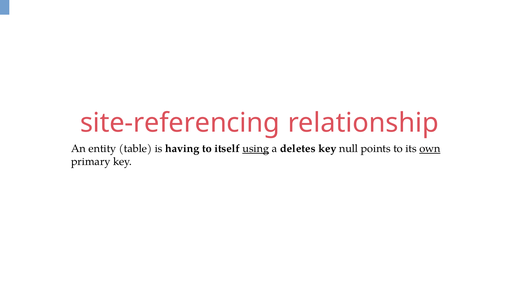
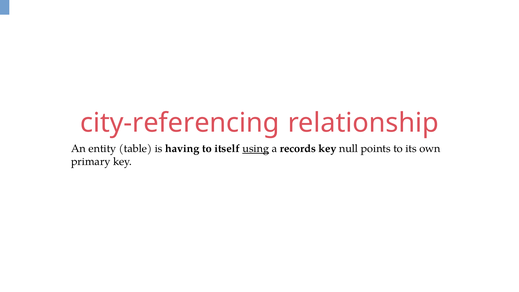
site-referencing: site-referencing -> city-referencing
deletes: deletes -> records
own underline: present -> none
